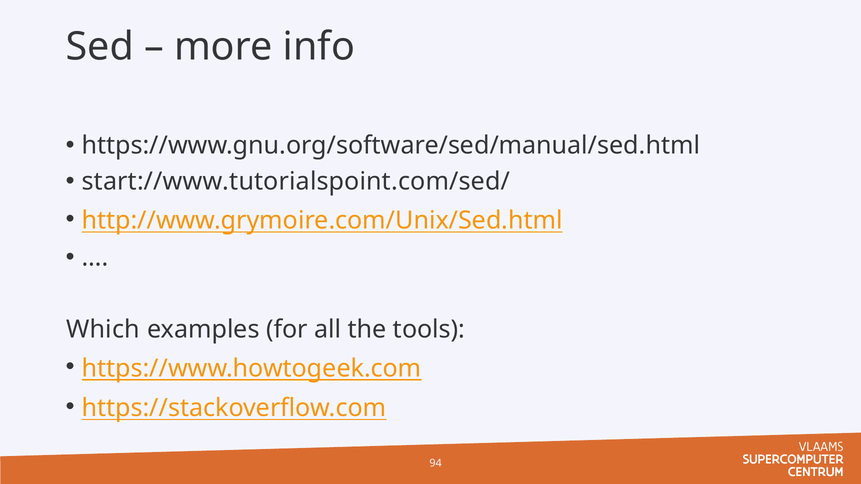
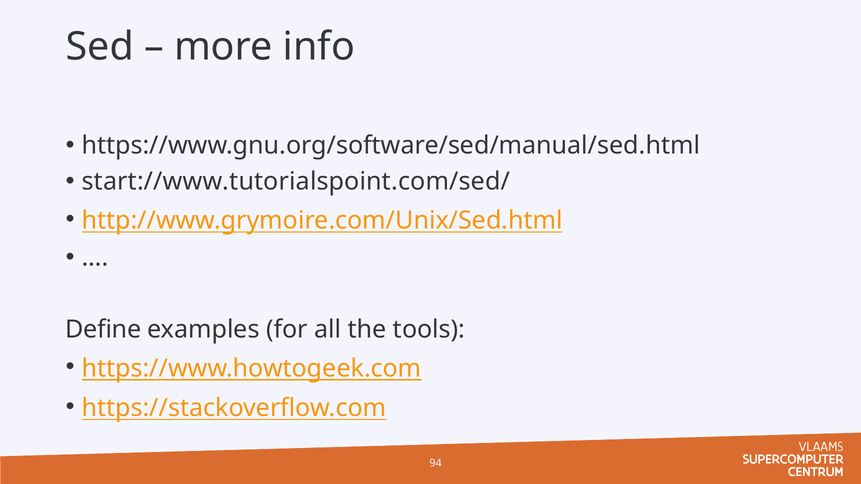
Which: Which -> Define
